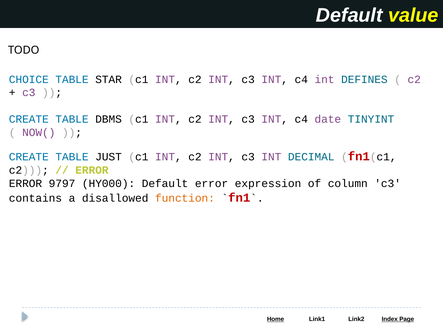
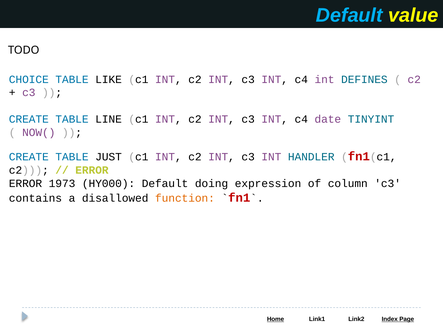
Default at (349, 15) colour: white -> light blue
STAR: STAR -> LIKE
DBMS: DBMS -> LINE
DECIMAL: DECIMAL -> HANDLER
9797: 9797 -> 1973
Default error: error -> doing
